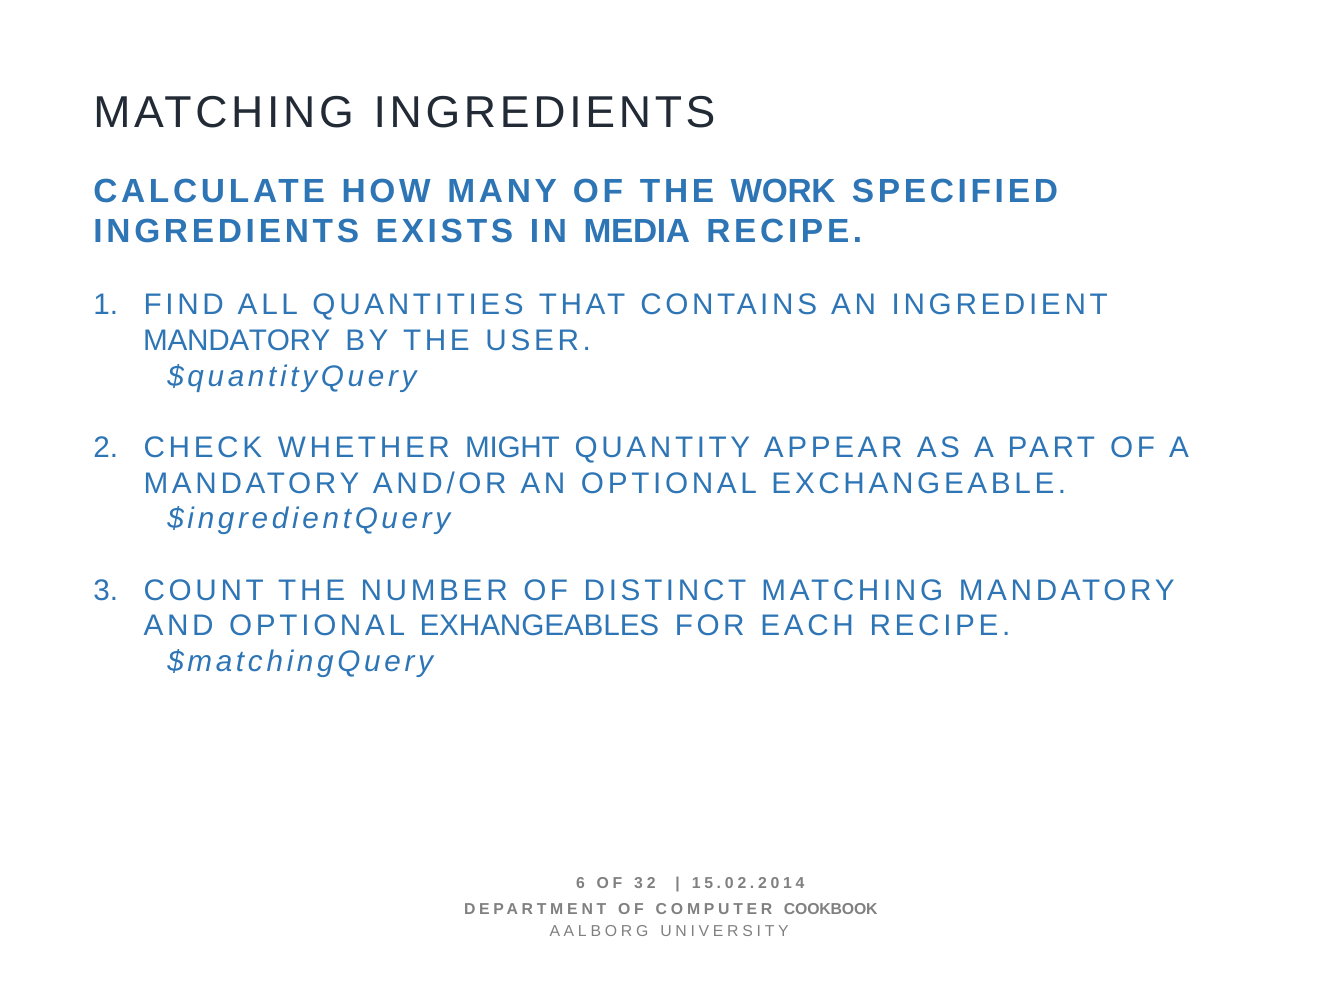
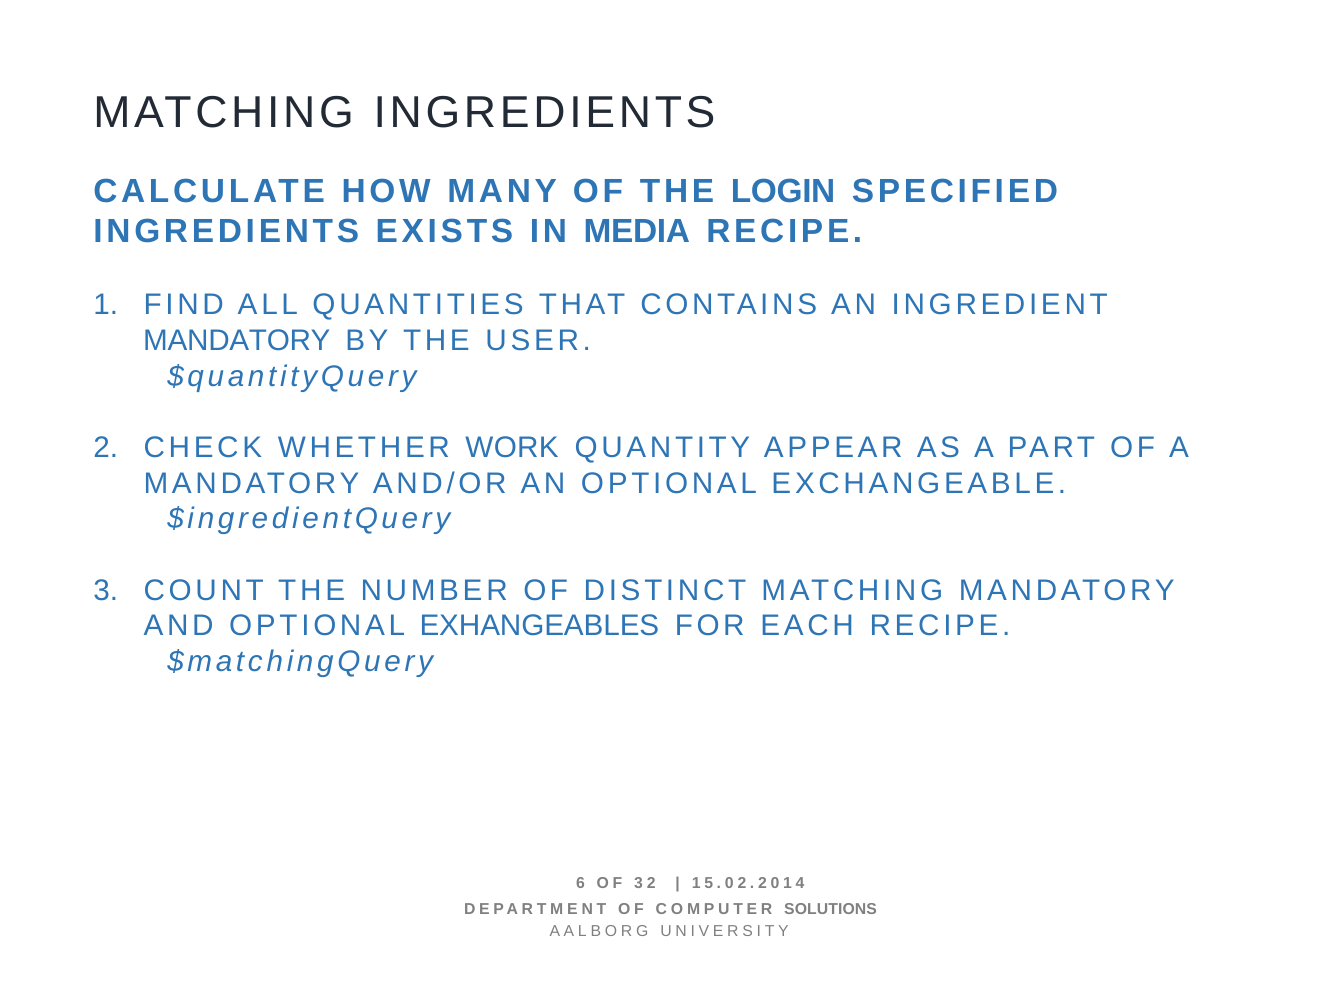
WORK: WORK -> LOGIN
MIGHT: MIGHT -> WORK
COOKBOOK: COOKBOOK -> SOLUTIONS
